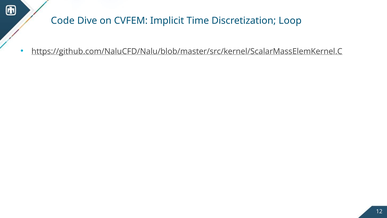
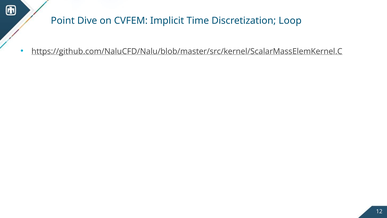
Code: Code -> Point
